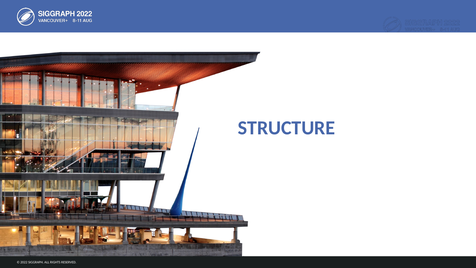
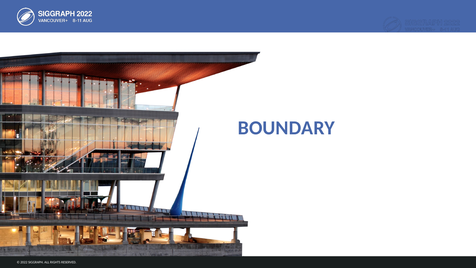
STRUCTURE: STRUCTURE -> BOUNDARY
